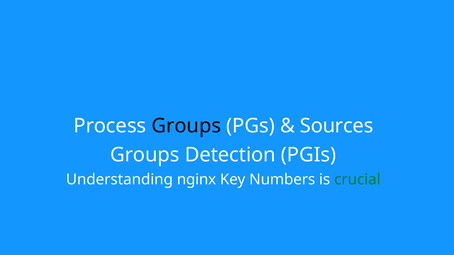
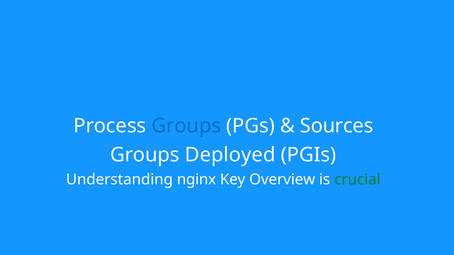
Groups at (186, 126) colour: black -> blue
Detection: Detection -> Deployed
Numbers: Numbers -> Overview
